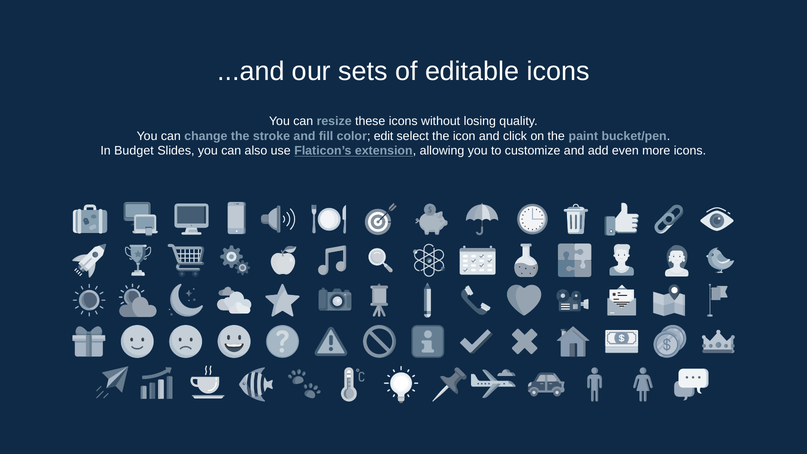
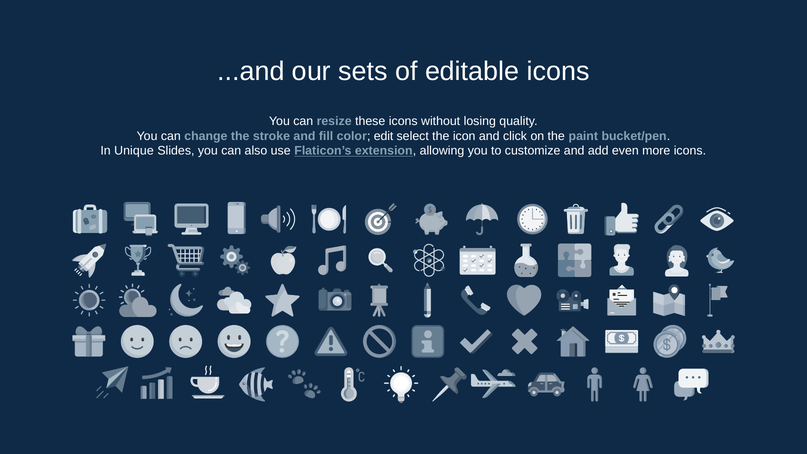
Budget: Budget -> Unique
